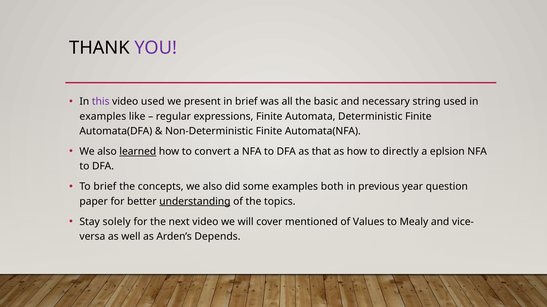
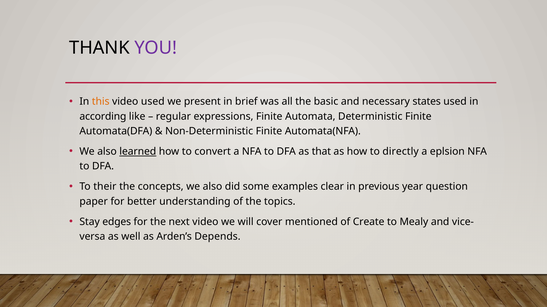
this colour: purple -> orange
string: string -> states
examples at (103, 117): examples -> according
To brief: brief -> their
both: both -> clear
understanding underline: present -> none
solely: solely -> edges
Values: Values -> Create
